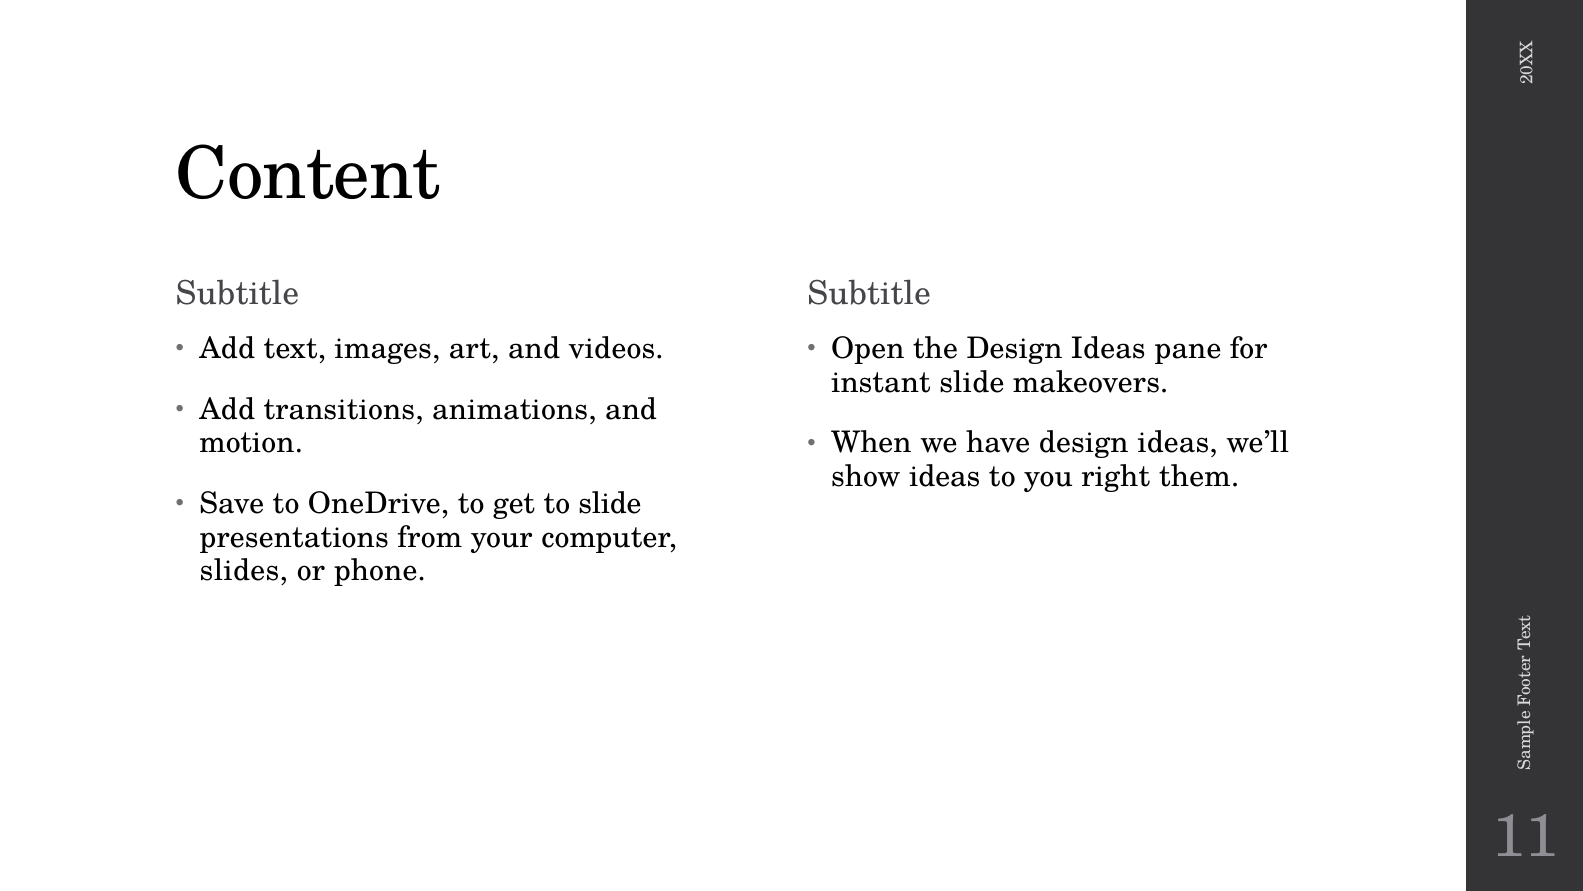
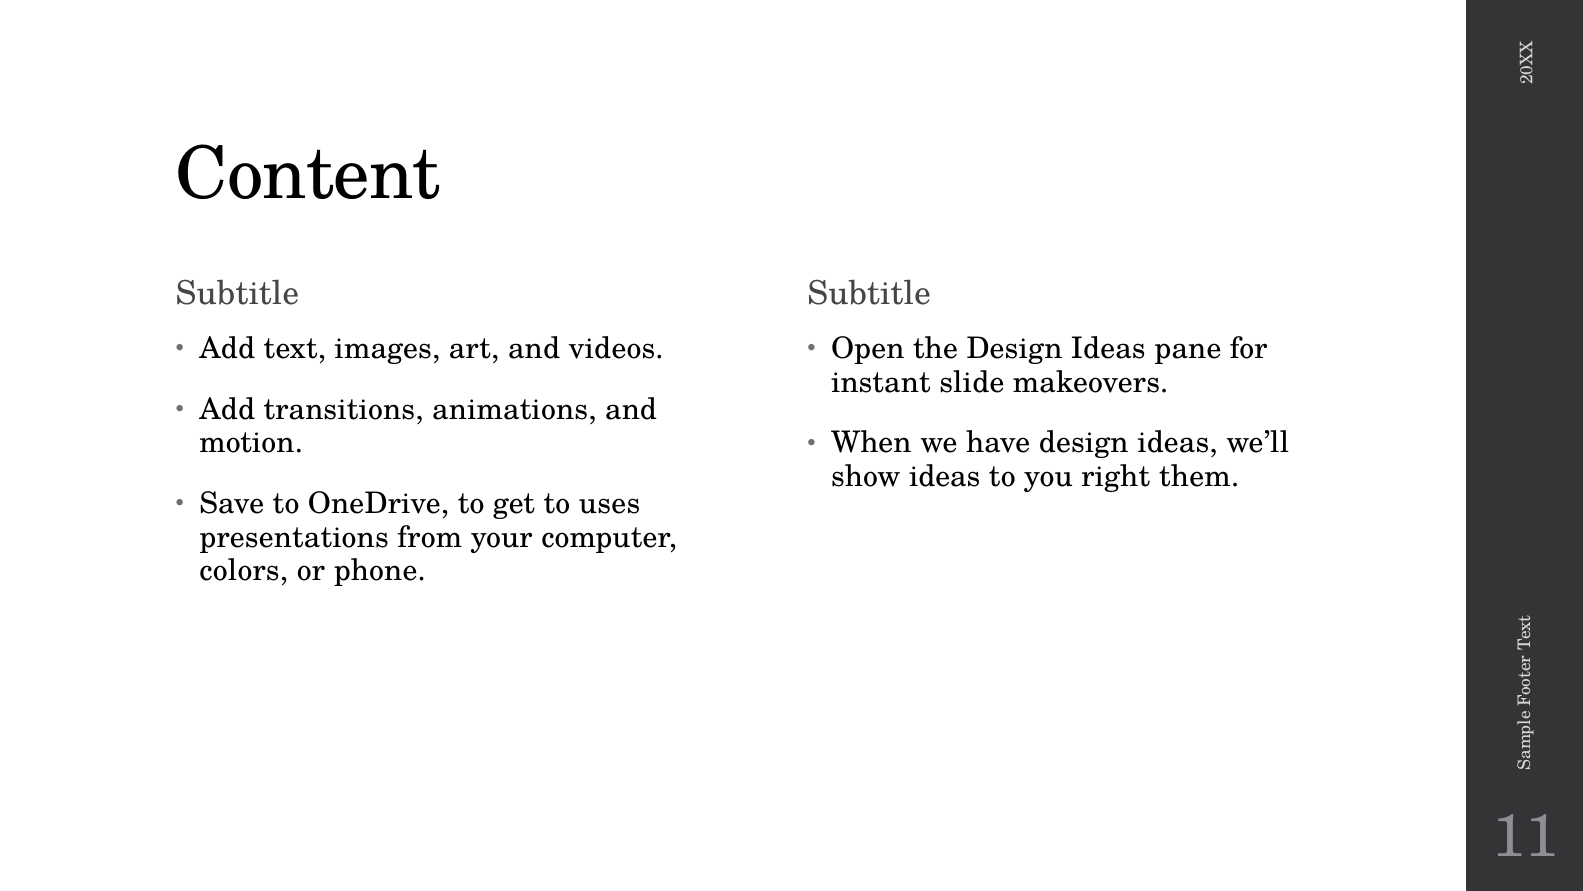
to slide: slide -> uses
slides: slides -> colors
